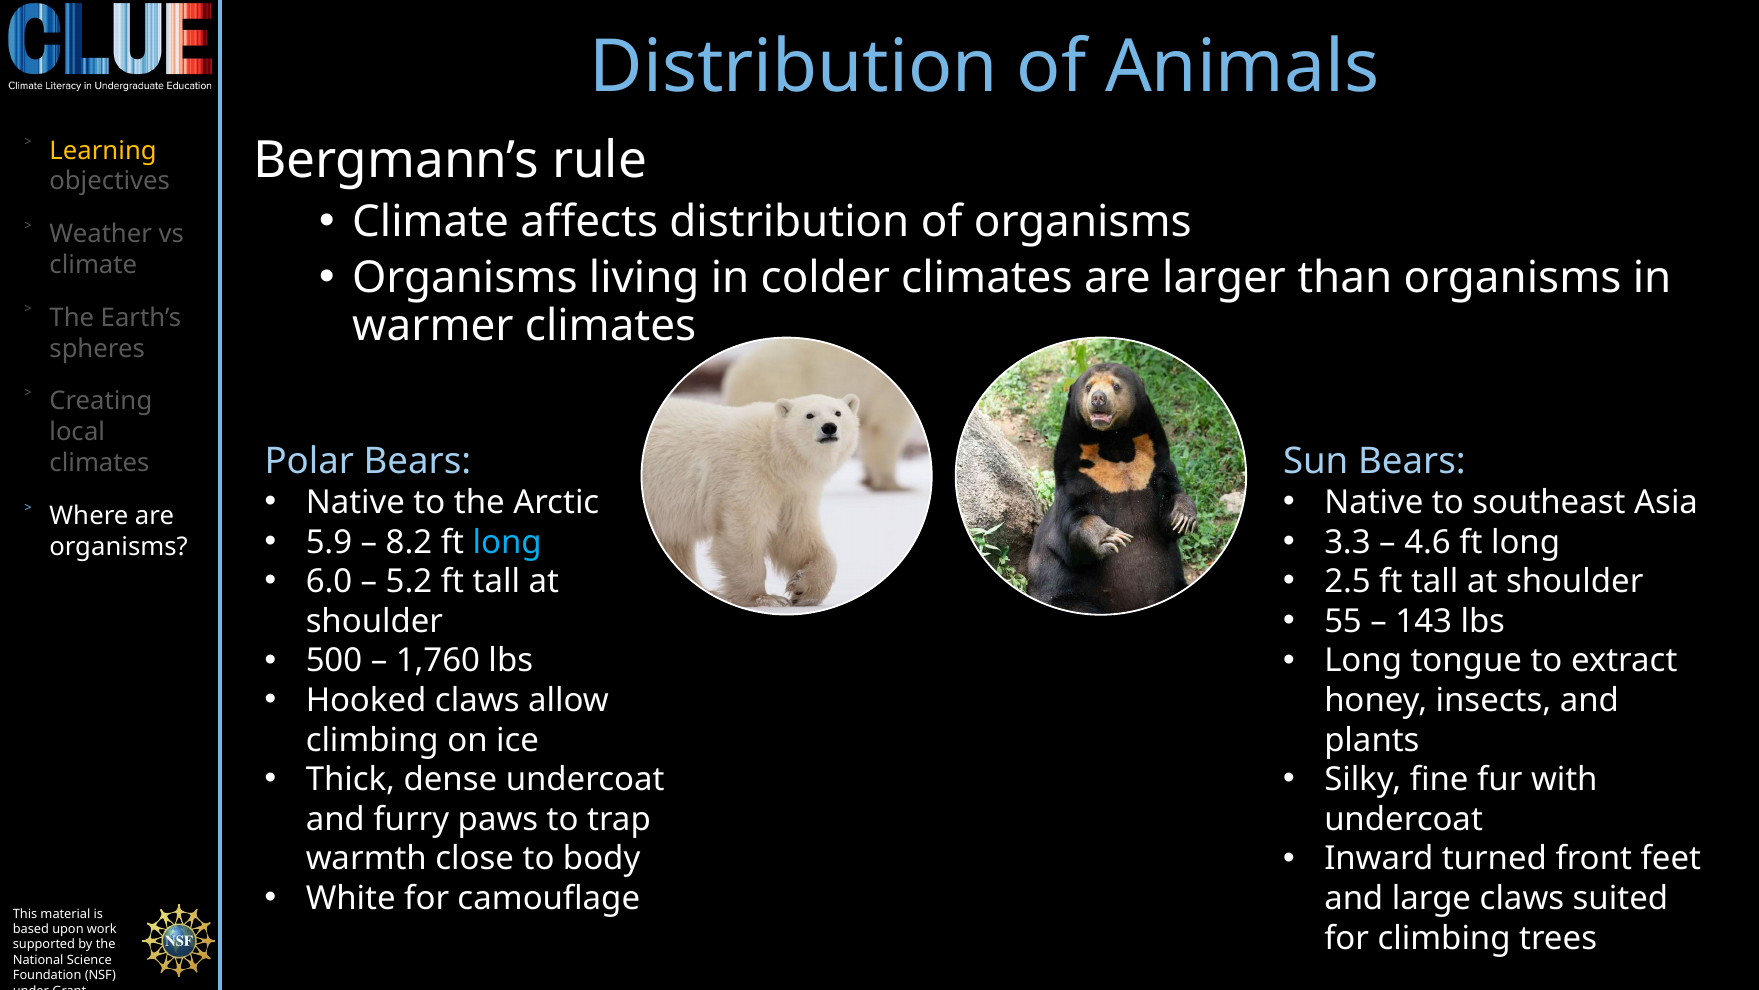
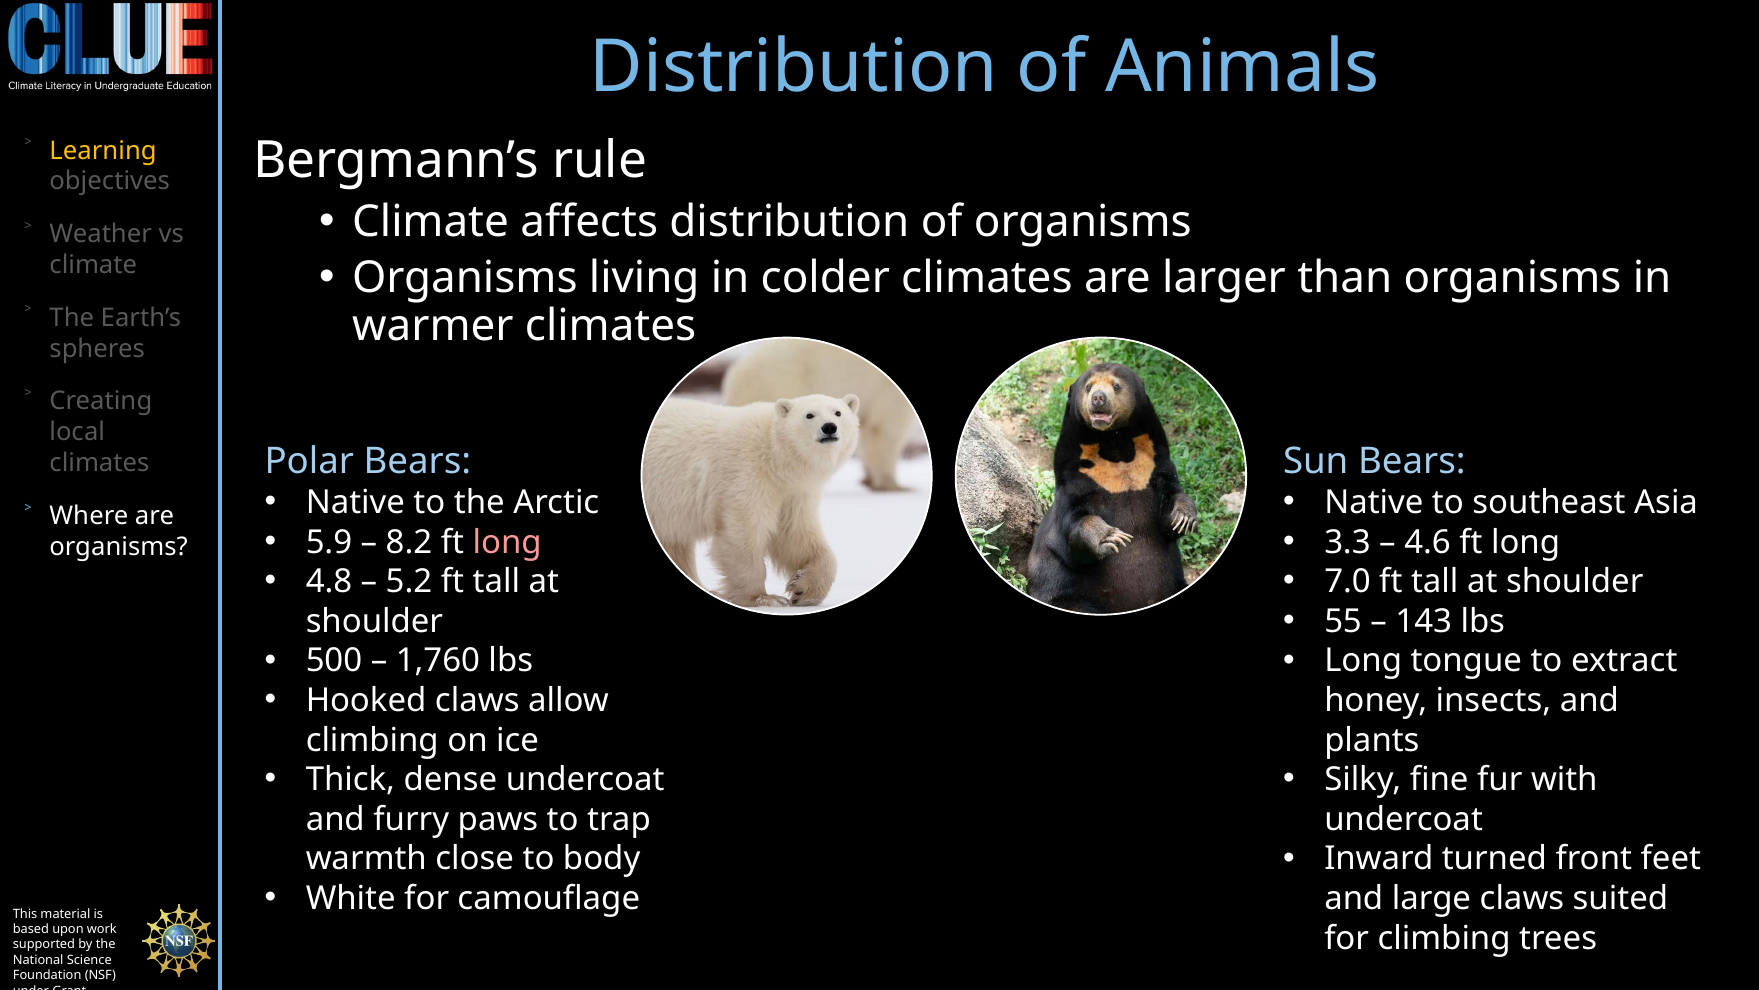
long at (507, 542) colour: light blue -> pink
6.0: 6.0 -> 4.8
2.5: 2.5 -> 7.0
